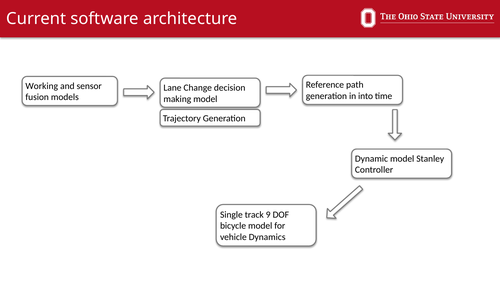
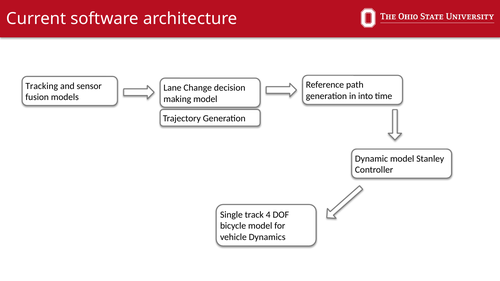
Working: Working -> Tracking
9: 9 -> 4
